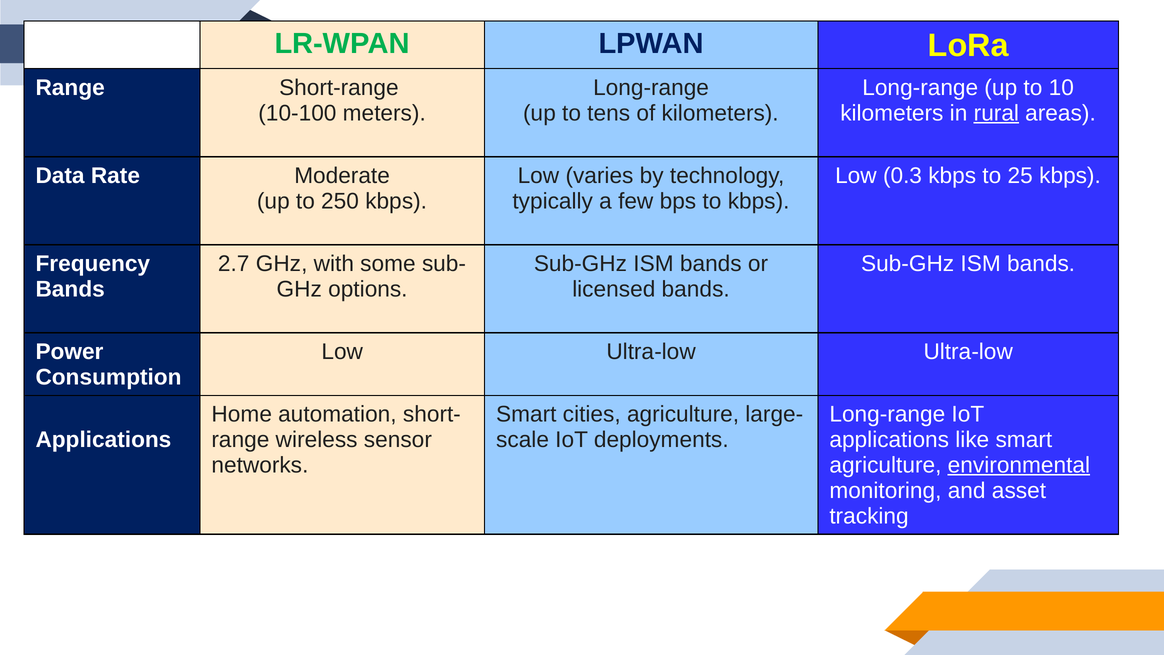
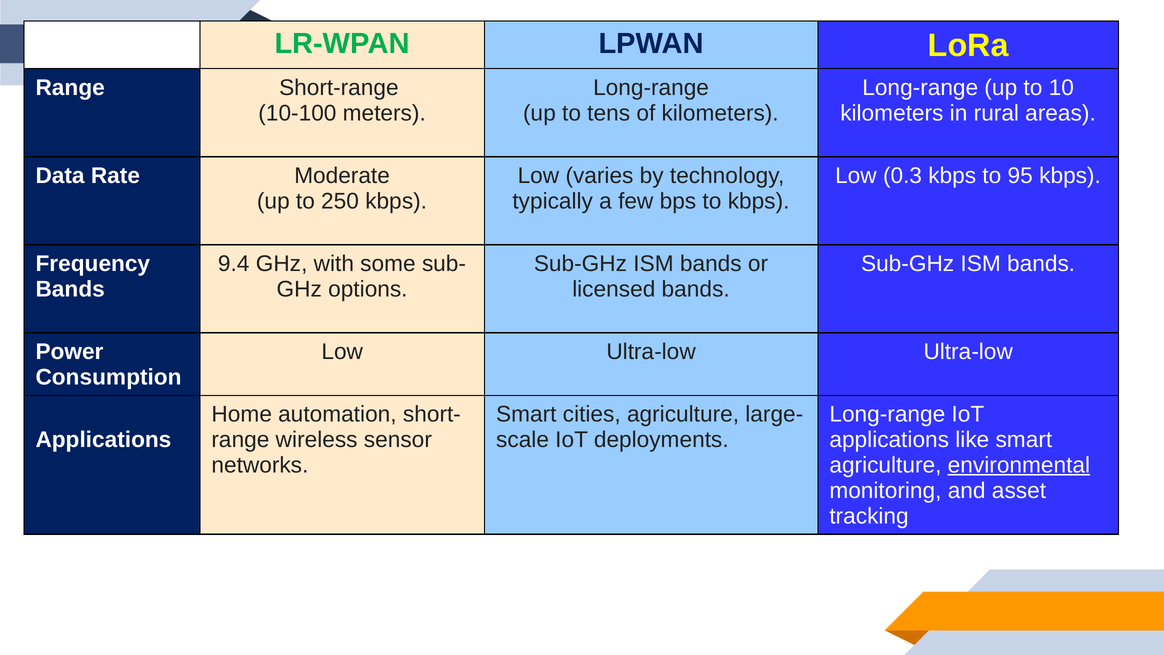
rural underline: present -> none
25: 25 -> 95
2.7: 2.7 -> 9.4
